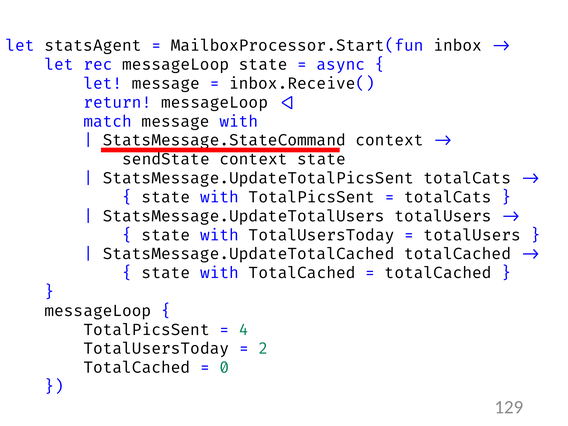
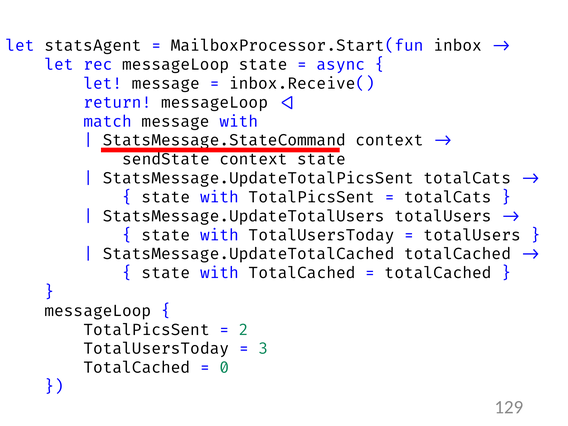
4: 4 -> 2
2: 2 -> 3
